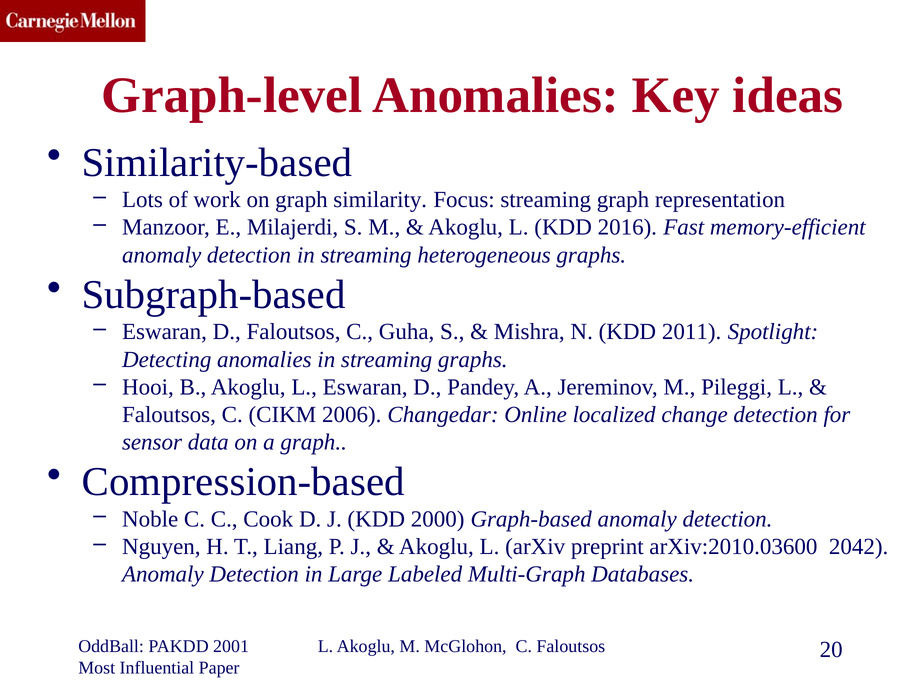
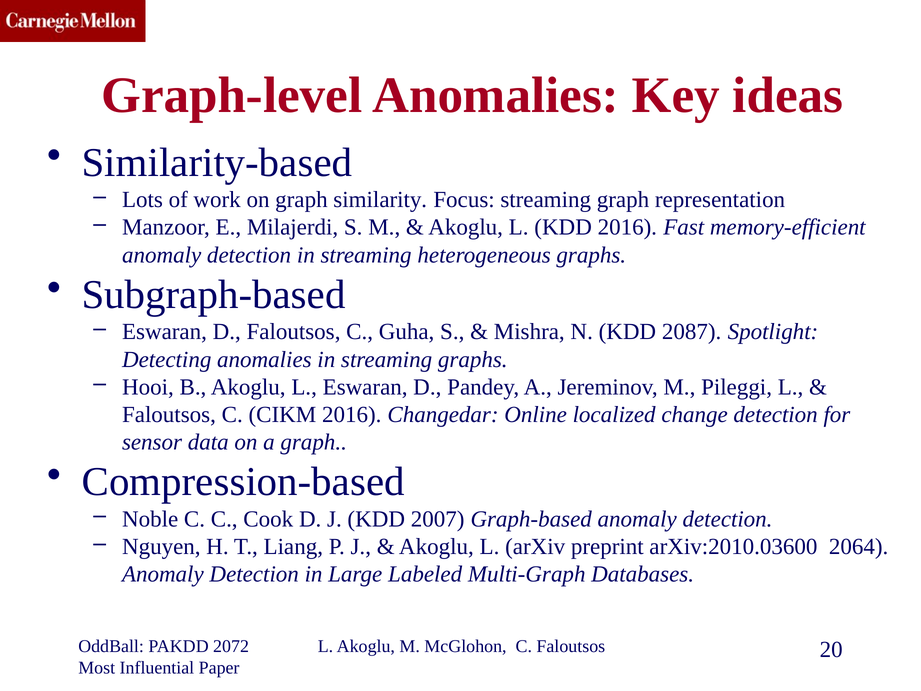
2011: 2011 -> 2087
CIKM 2006: 2006 -> 2016
2000: 2000 -> 2007
2042: 2042 -> 2064
2001: 2001 -> 2072
